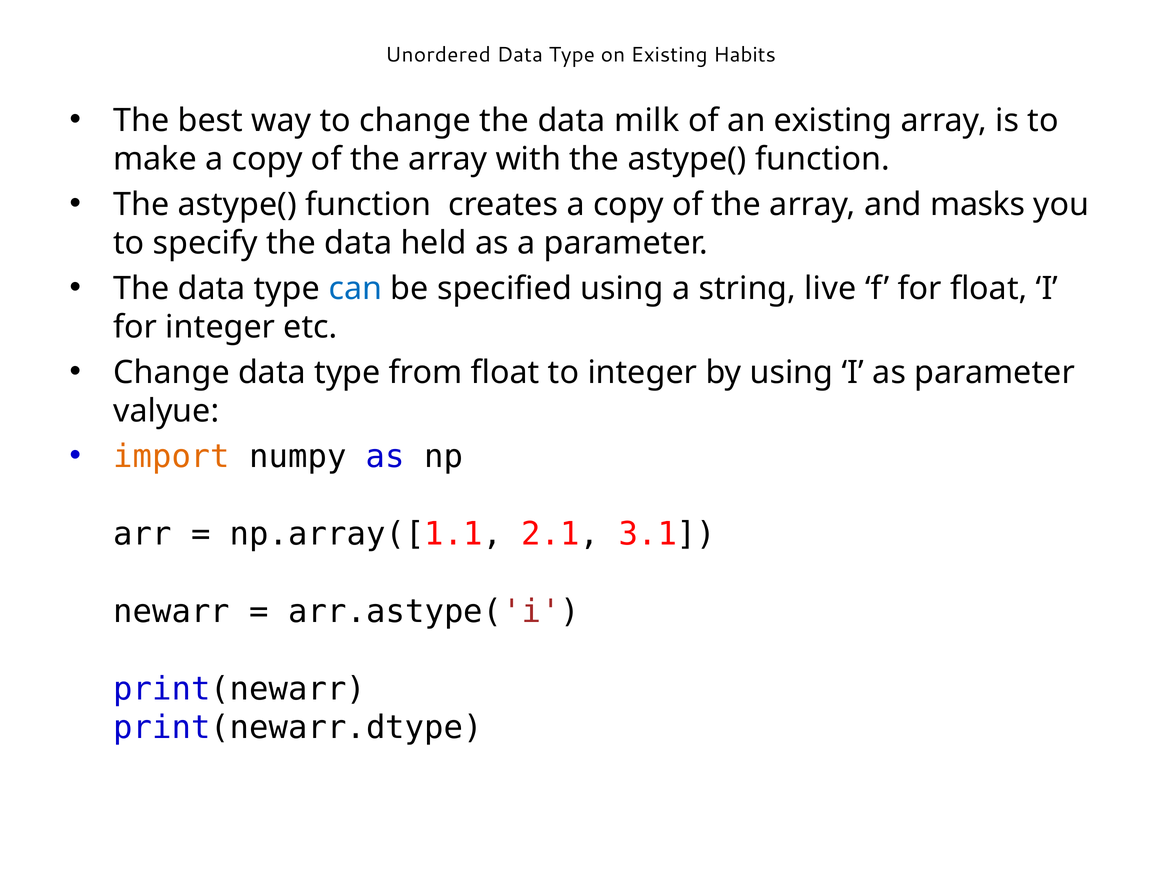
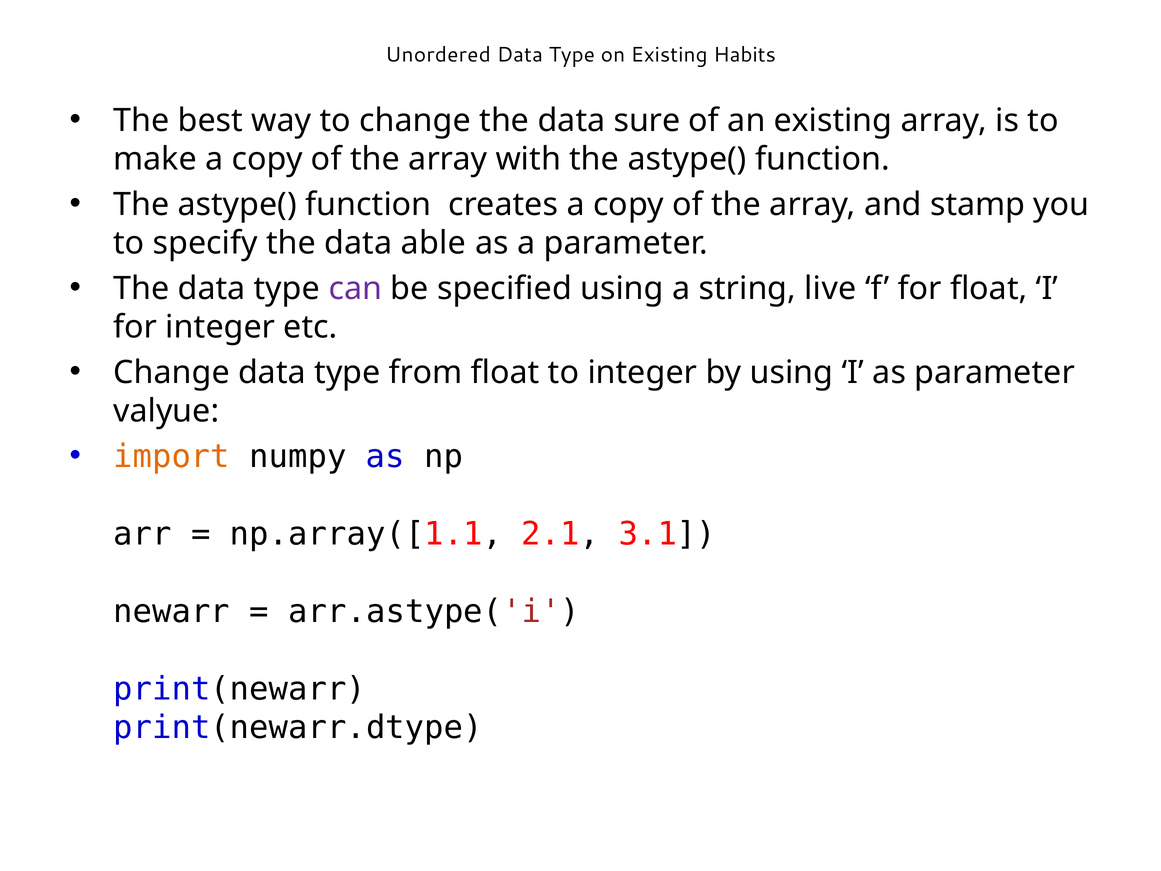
milk: milk -> sure
masks: masks -> stamp
held: held -> able
can colour: blue -> purple
